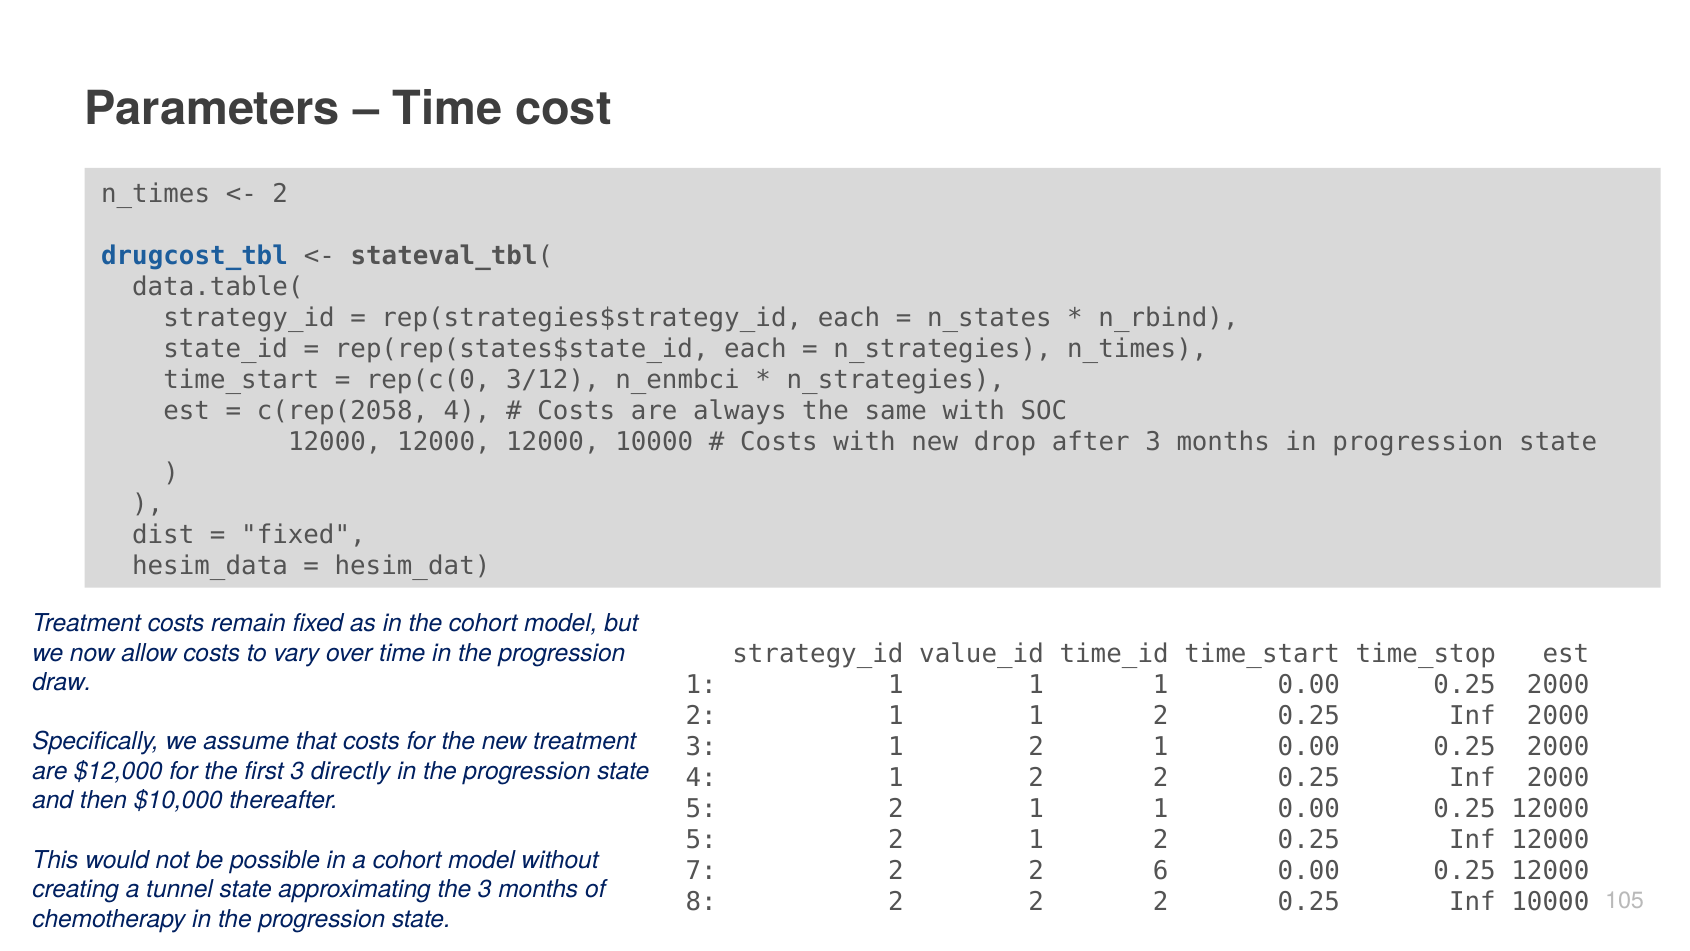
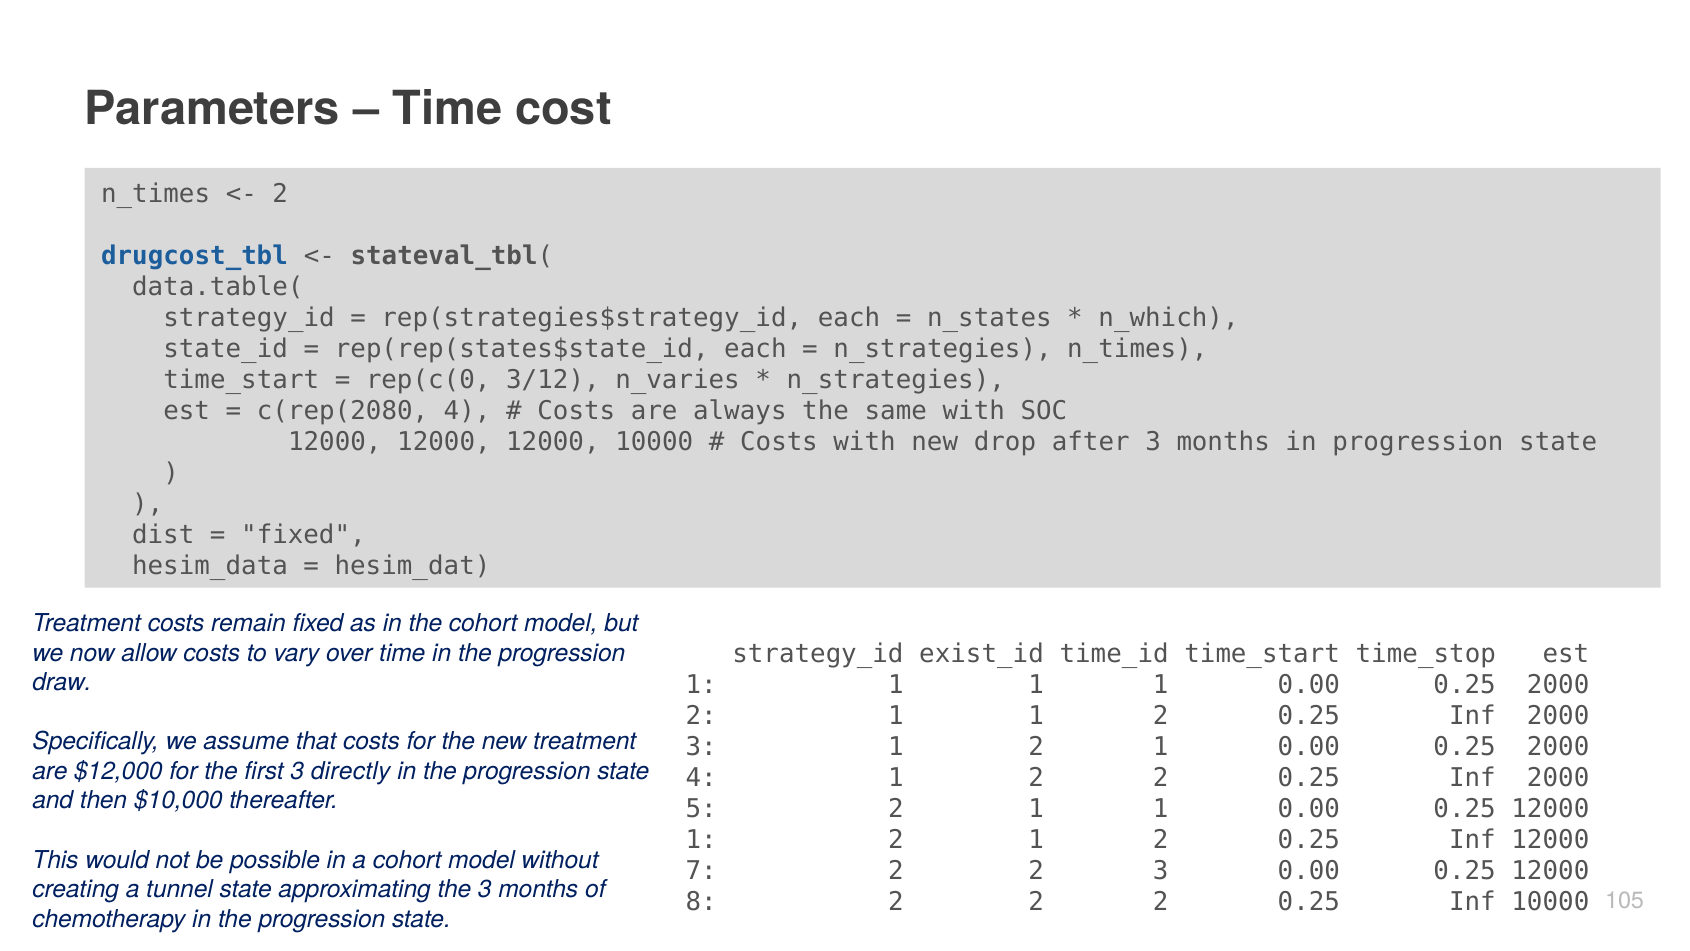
n_rbind: n_rbind -> n_which
n_enmbci: n_enmbci -> n_varies
c(rep(2058: c(rep(2058 -> c(rep(2080
value_id: value_id -> exist_id
5 at (701, 840): 5 -> 1
2 6: 6 -> 3
